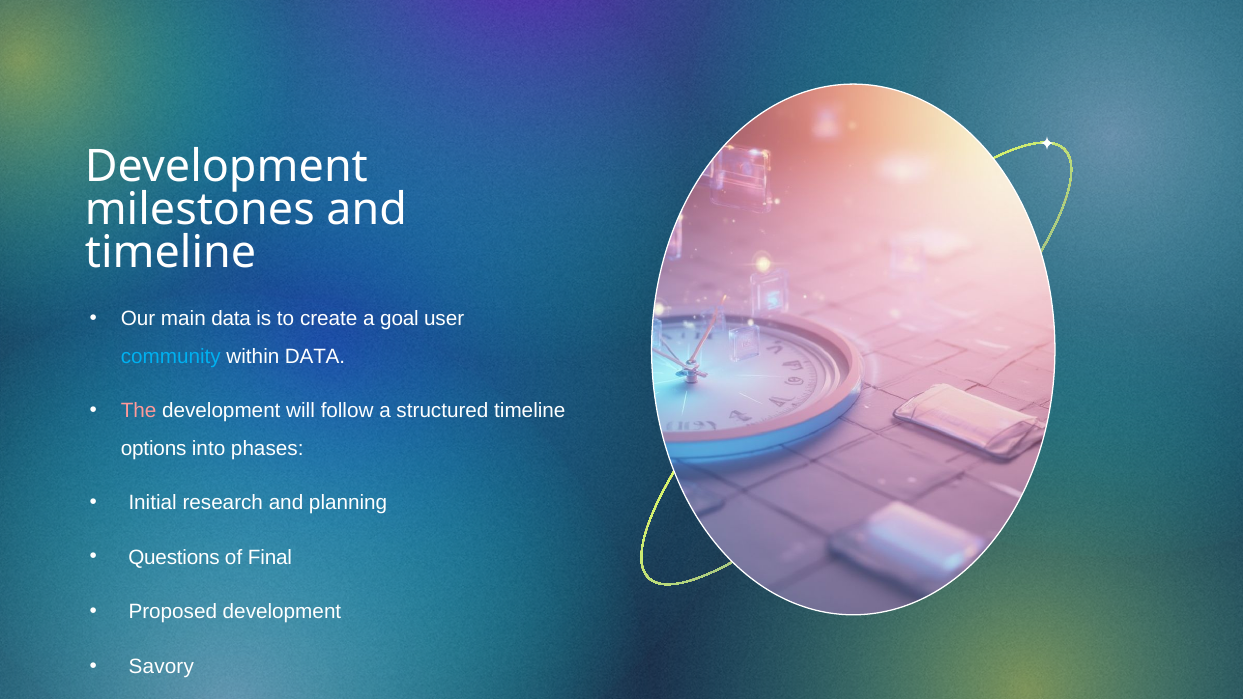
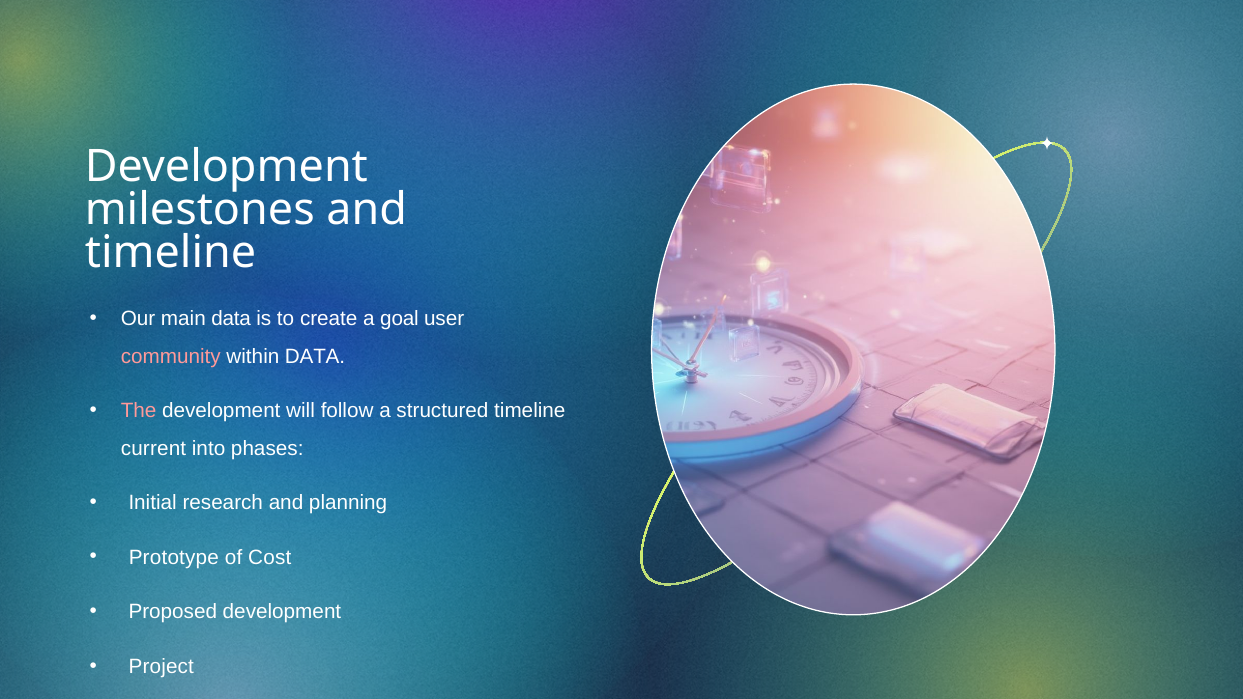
community colour: light blue -> pink
options: options -> current
Questions: Questions -> Prototype
of Final: Final -> Cost
Savory: Savory -> Project
